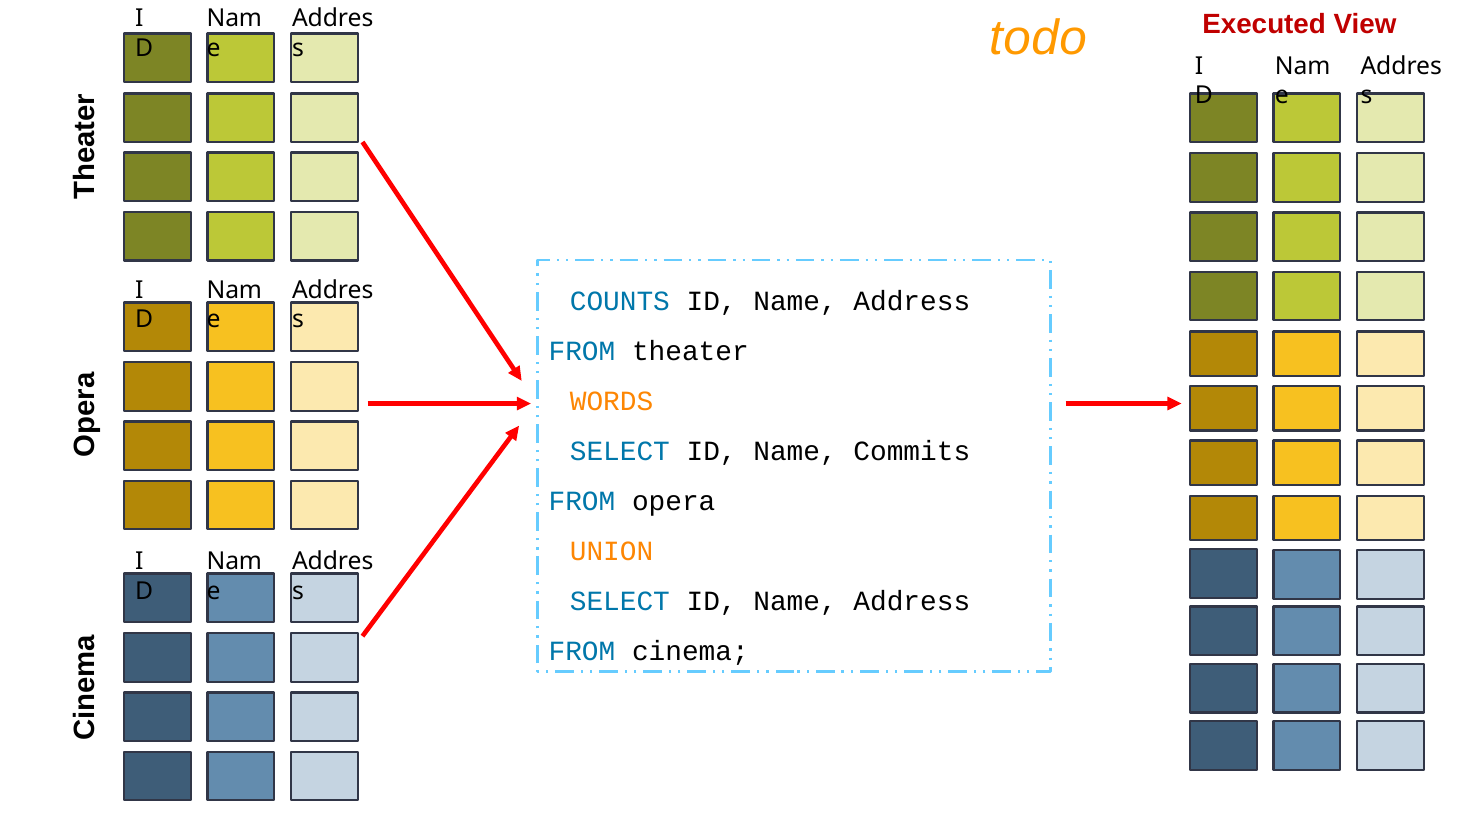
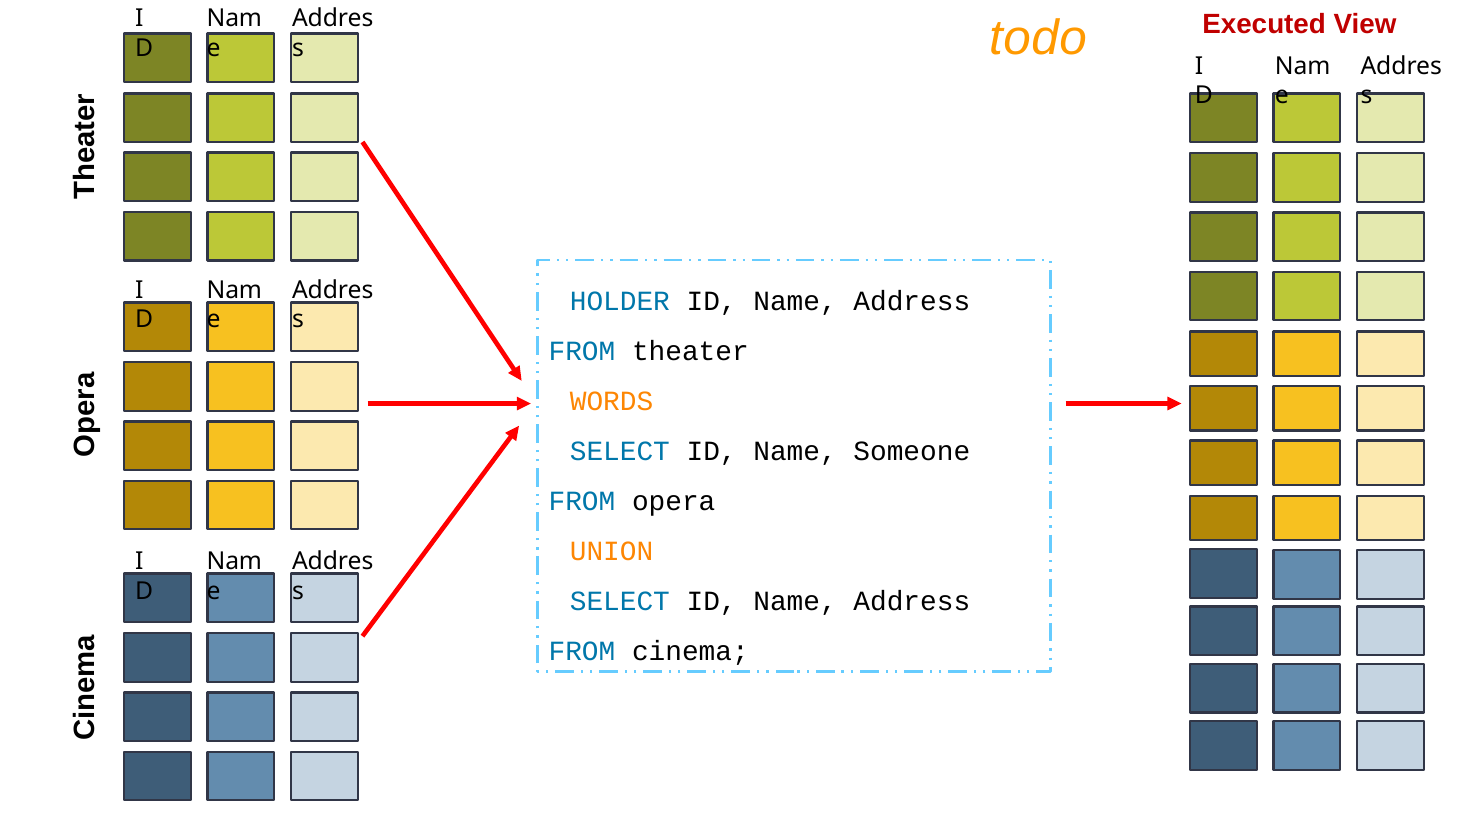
COUNTS: COUNTS -> HOLDER
Commits: Commits -> Someone
